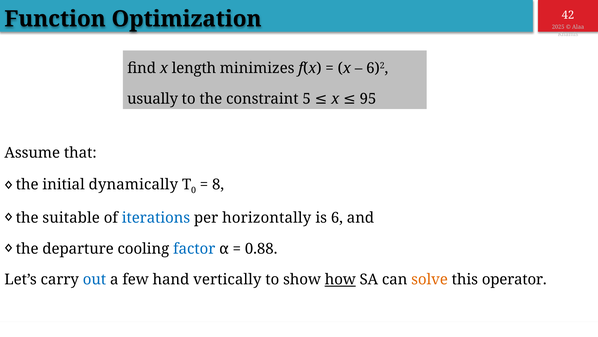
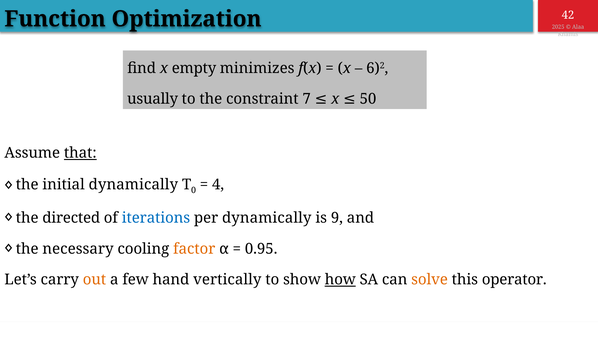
length: length -> empty
5: 5 -> 7
95: 95 -> 50
that underline: none -> present
8: 8 -> 4
suitable: suitable -> directed
per horizontally: horizontally -> dynamically
6: 6 -> 9
departure: departure -> necessary
factor colour: blue -> orange
0.88: 0.88 -> 0.95
out colour: blue -> orange
